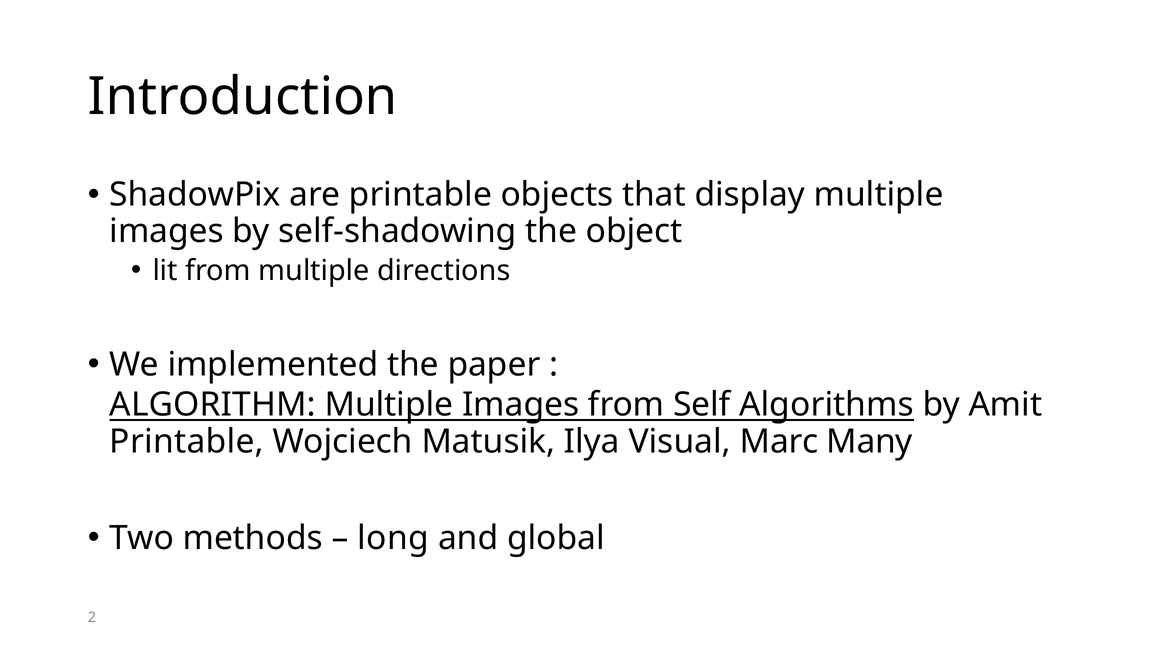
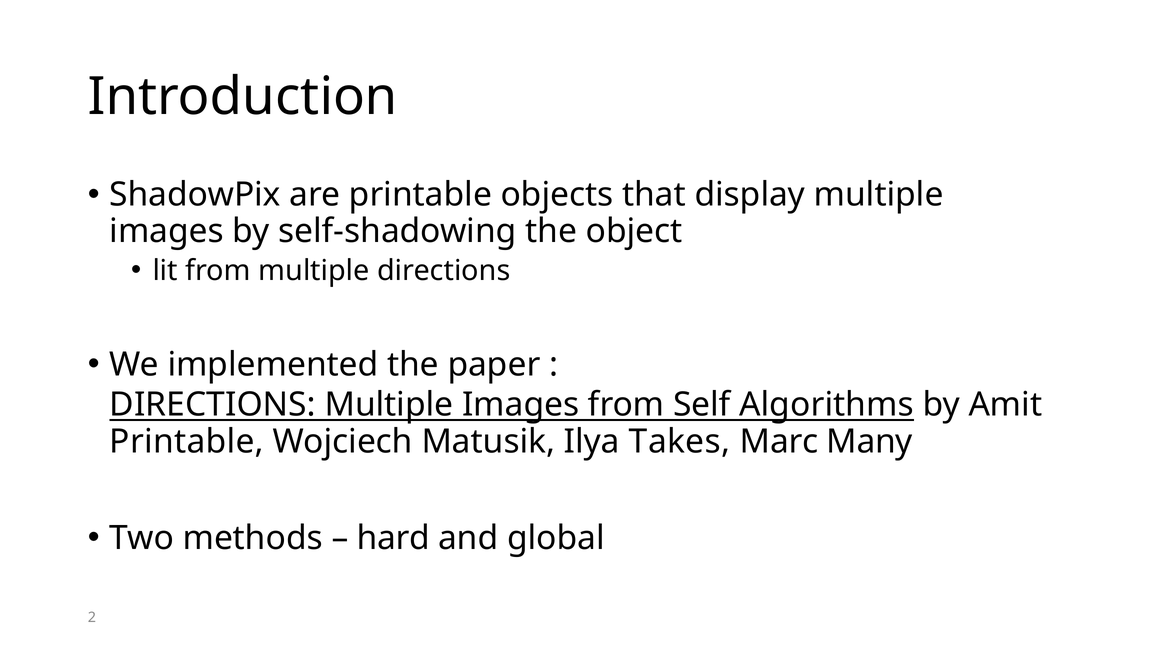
ALGORITHM at (213, 405): ALGORITHM -> DIRECTIONS
Visual: Visual -> Takes
long: long -> hard
